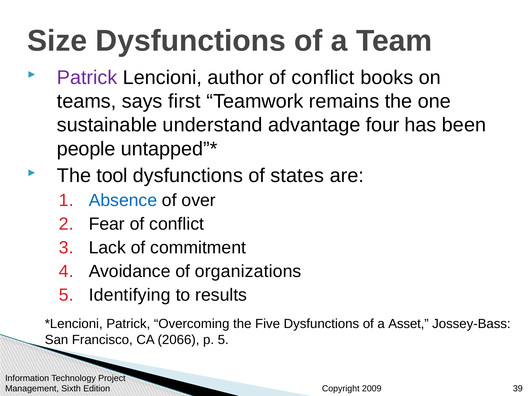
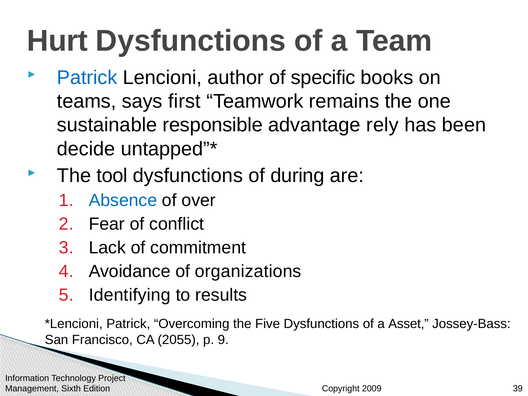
Size: Size -> Hurt
Patrick at (87, 78) colour: purple -> blue
author of conflict: conflict -> specific
understand: understand -> responsible
four: four -> rely
people: people -> decide
states: states -> during
2066: 2066 -> 2055
p 5: 5 -> 9
